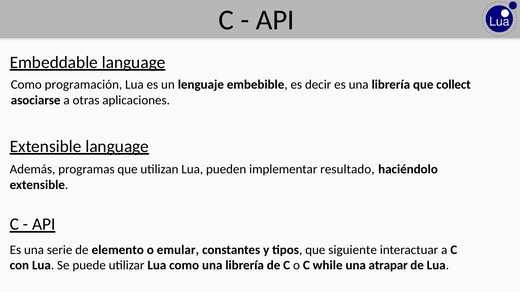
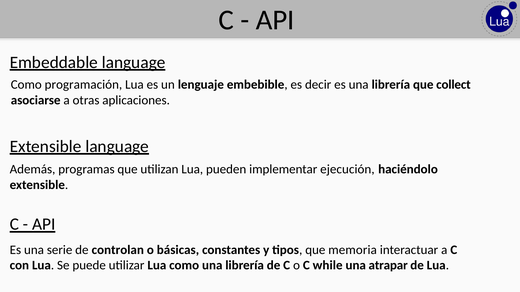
resultado: resultado -> ejecución
elemento: elemento -> controlan
emular: emular -> básicas
siguiente: siguiente -> memoria
